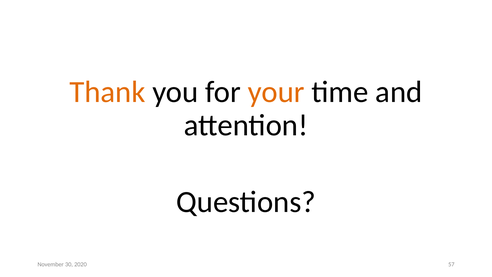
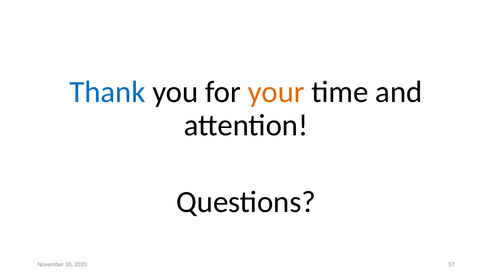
Thank colour: orange -> blue
